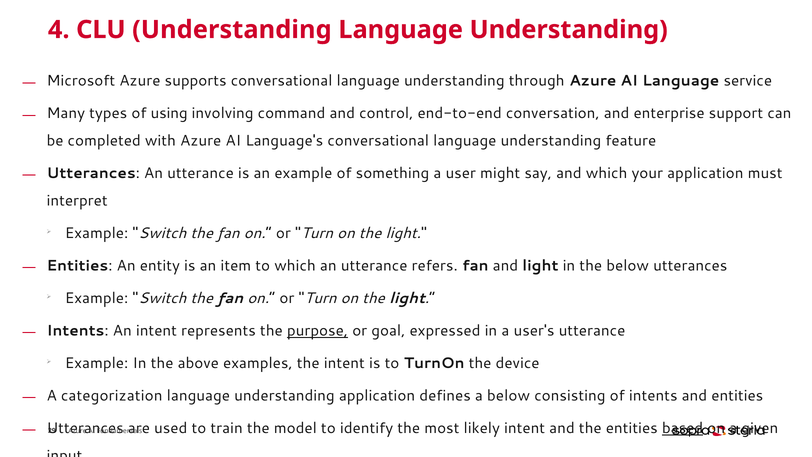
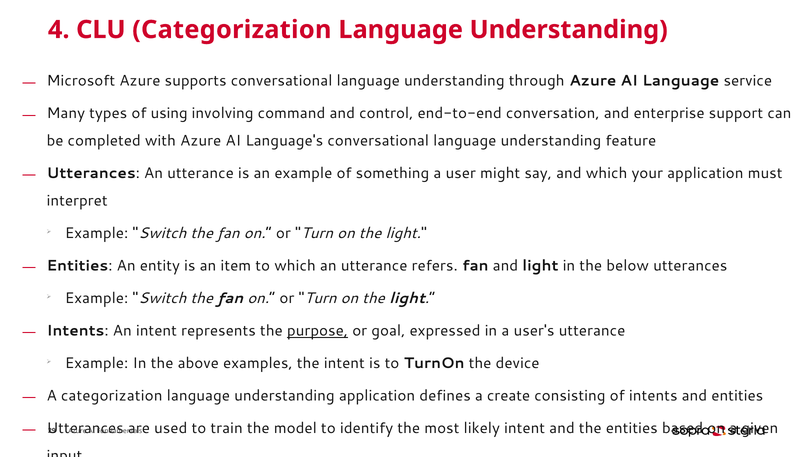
CLU Understanding: Understanding -> Categorization
a below: below -> create
based underline: present -> none
